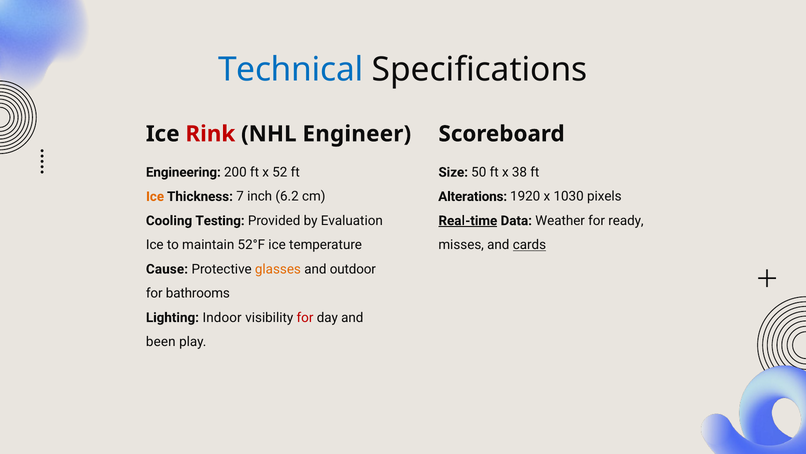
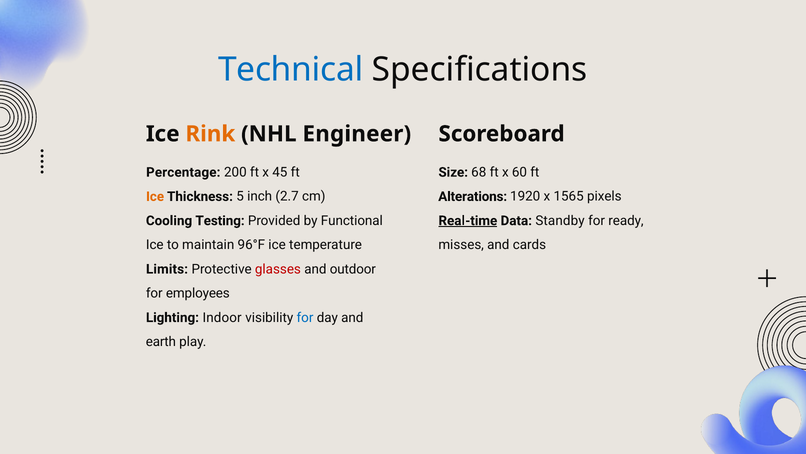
Rink colour: red -> orange
Engineering: Engineering -> Percentage
52: 52 -> 45
50: 50 -> 68
38: 38 -> 60
7: 7 -> 5
6.2: 6.2 -> 2.7
1030: 1030 -> 1565
Evaluation: Evaluation -> Functional
Weather: Weather -> Standby
52°F: 52°F -> 96°F
cards underline: present -> none
Cause: Cause -> Limits
glasses colour: orange -> red
bathrooms: bathrooms -> employees
for at (305, 317) colour: red -> blue
been: been -> earth
